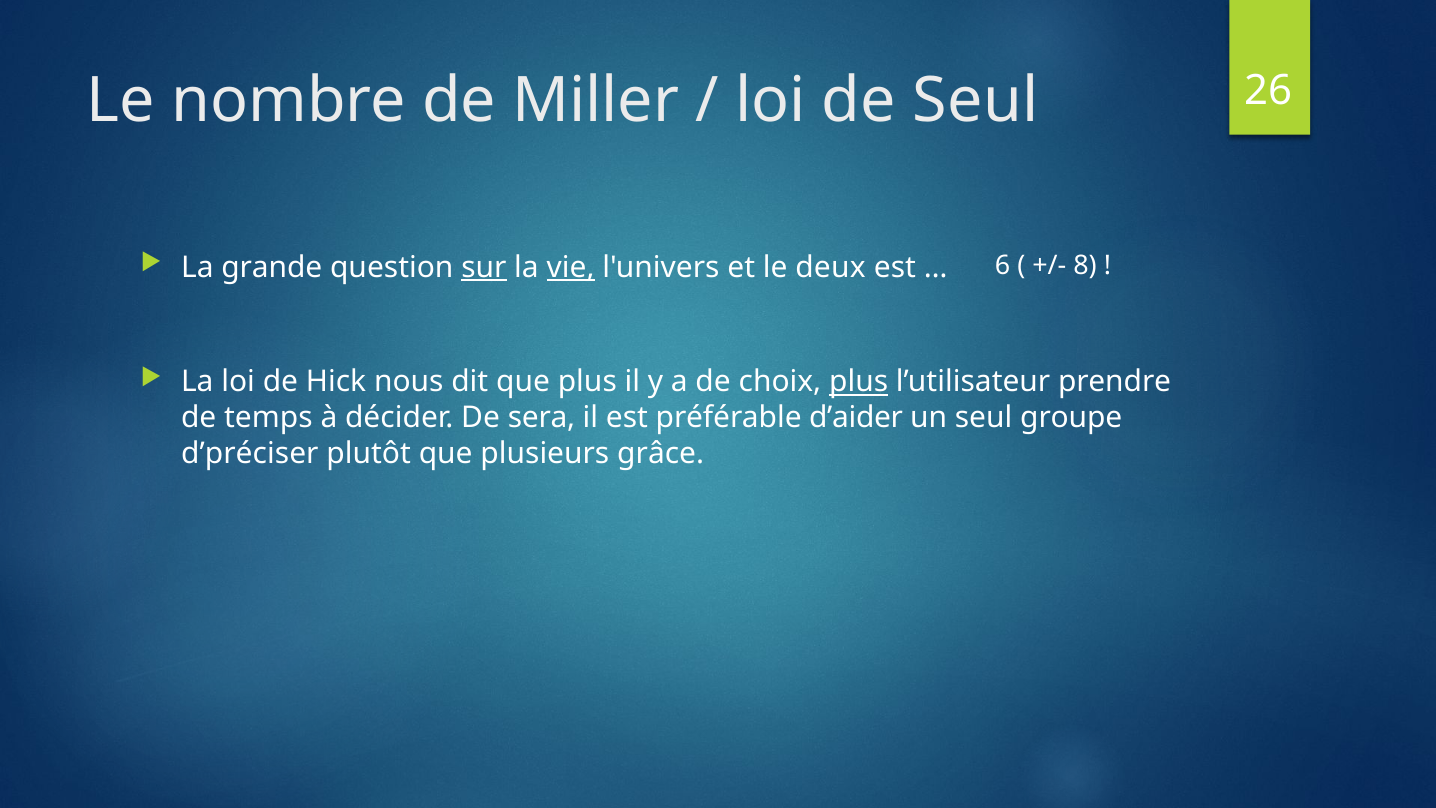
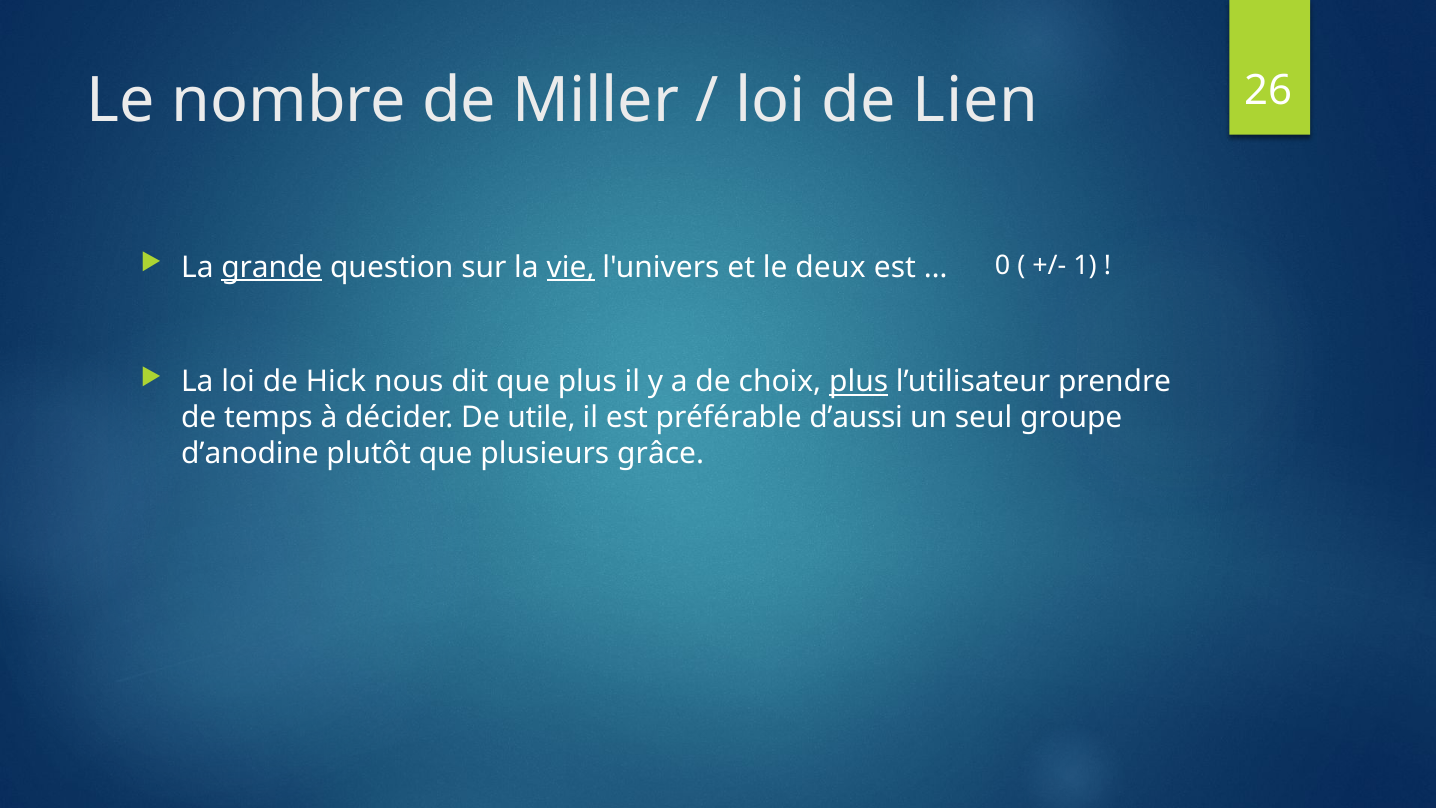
de Seul: Seul -> Lien
grande underline: none -> present
sur underline: present -> none
6: 6 -> 0
8: 8 -> 1
sera: sera -> utile
d’aider: d’aider -> d’aussi
d’préciser: d’préciser -> d’anodine
